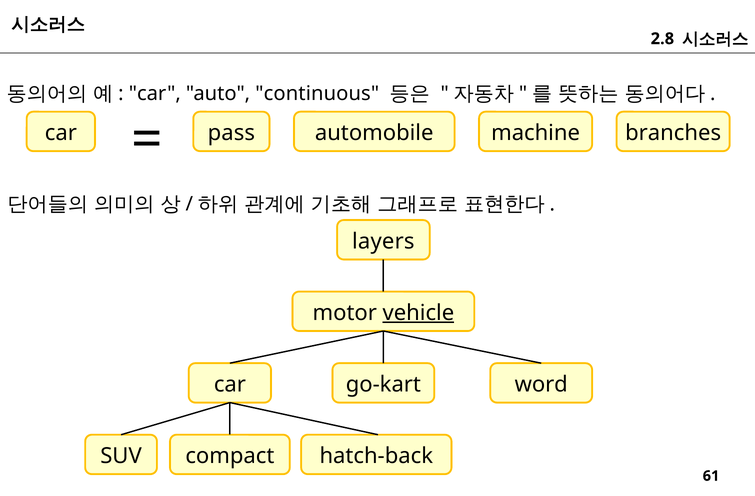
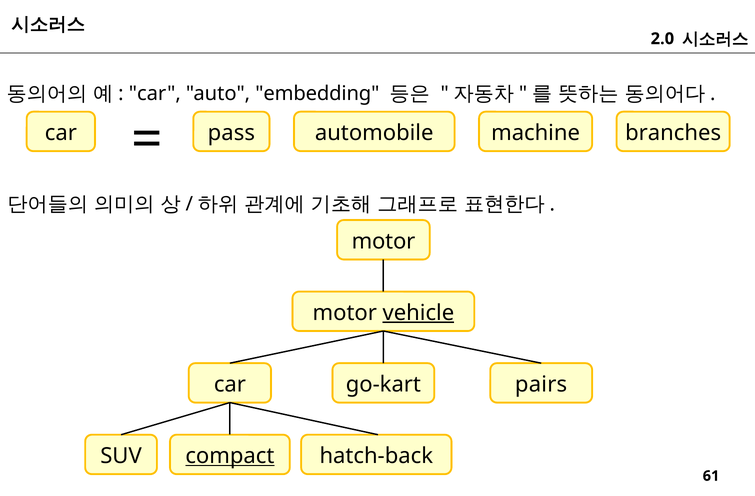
2.8: 2.8 -> 2.0
continuous: continuous -> embedding
layers at (383, 241): layers -> motor
word: word -> pairs
compact underline: none -> present
